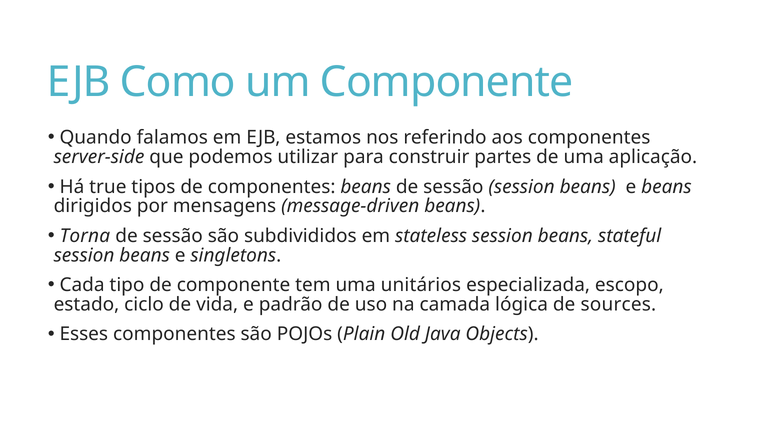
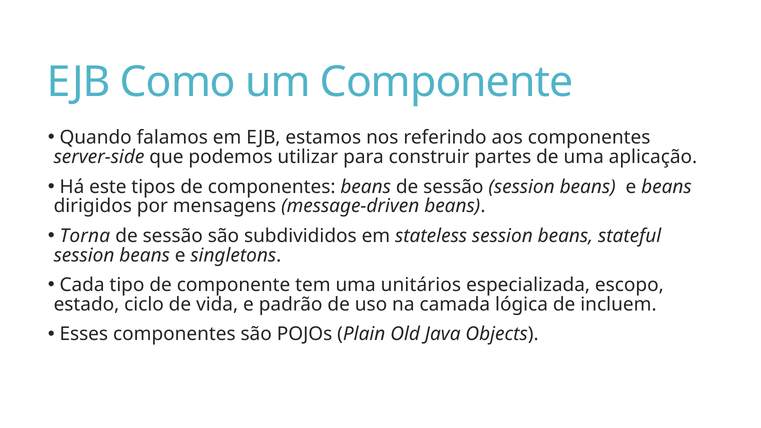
true: true -> este
sources: sources -> incluem
